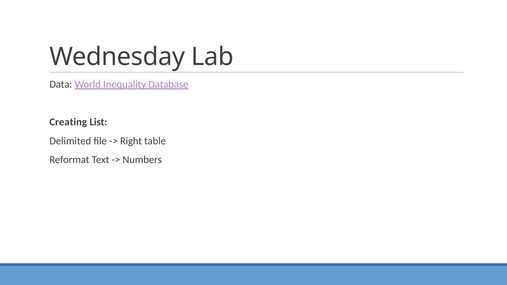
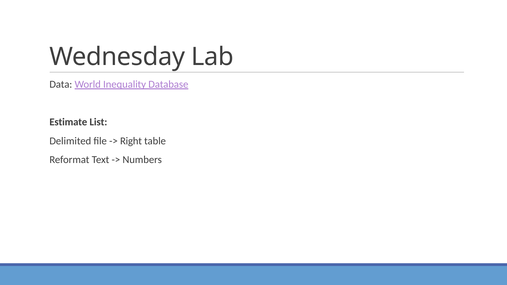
Creating: Creating -> Estimate
